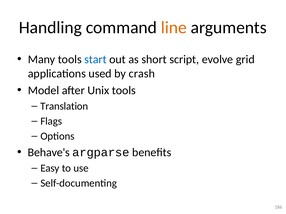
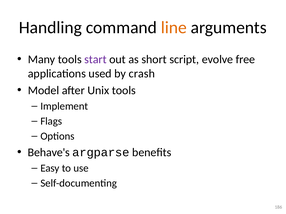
start colour: blue -> purple
grid: grid -> free
Translation: Translation -> Implement
